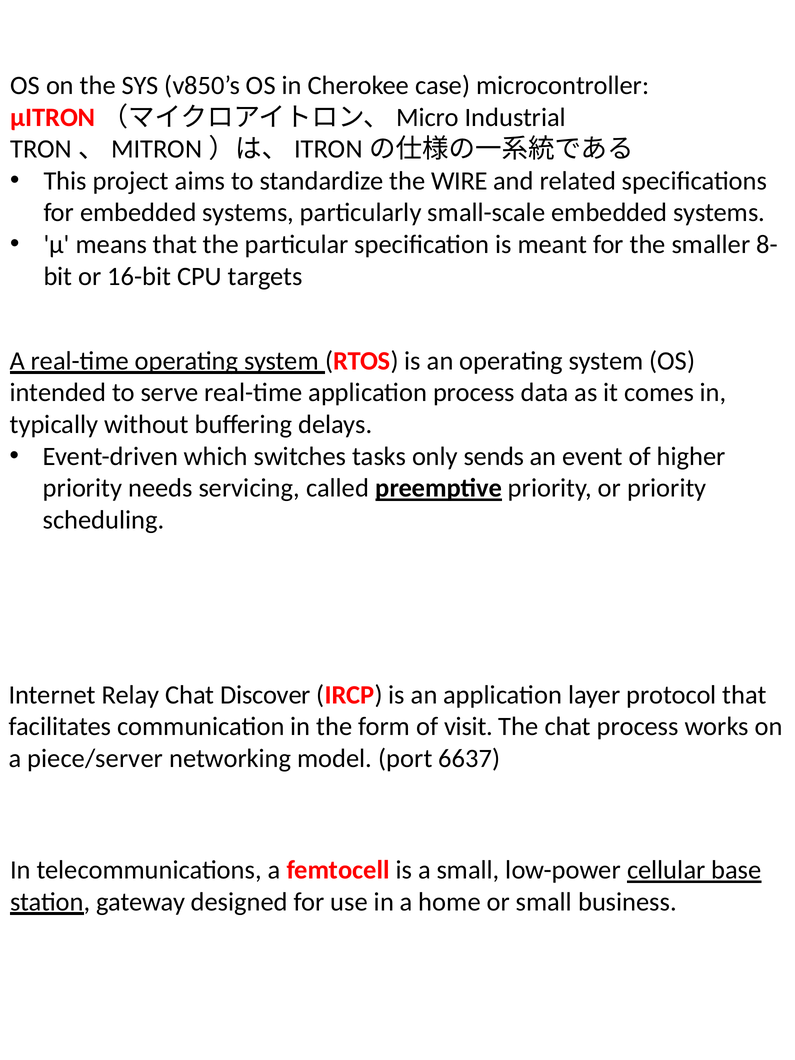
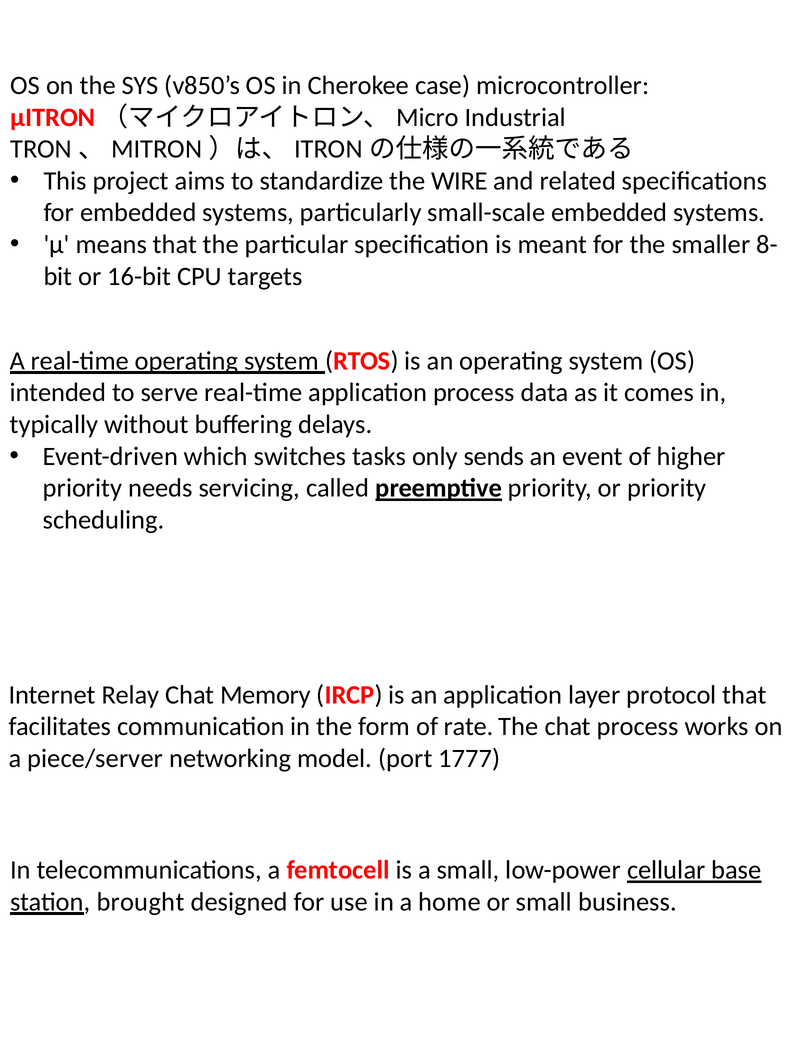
Discover: Discover -> Memory
visit: visit -> rate
6637: 6637 -> 1777
gateway: gateway -> brought
